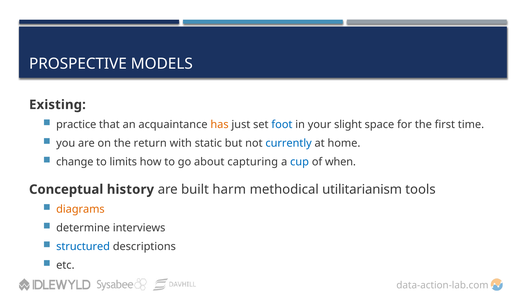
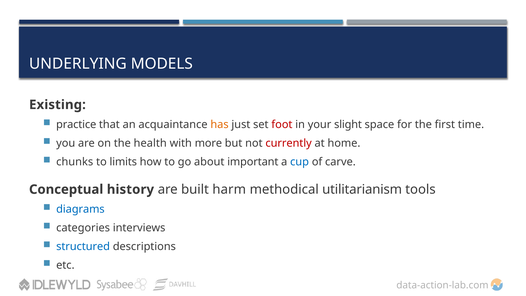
PROSPECTIVE: PROSPECTIVE -> UNDERLYING
foot colour: blue -> red
return: return -> health
static: static -> more
currently colour: blue -> red
change: change -> chunks
capturing: capturing -> important
when: when -> carve
diagrams colour: orange -> blue
determine: determine -> categories
